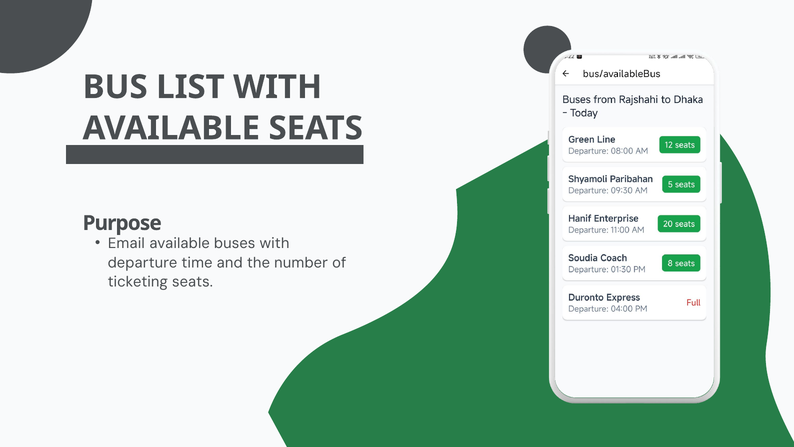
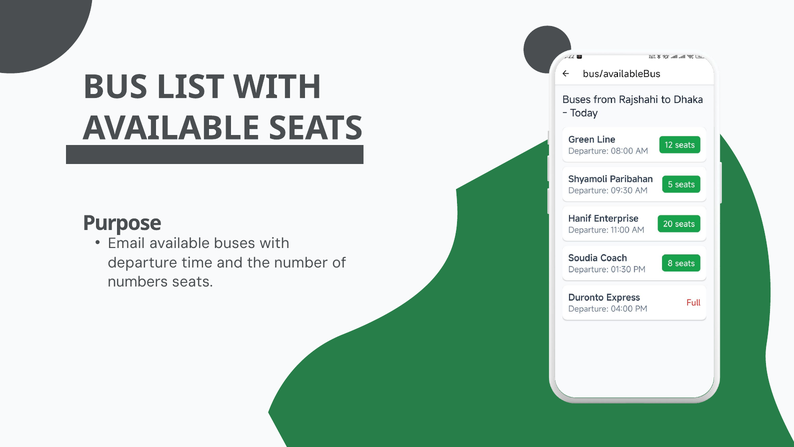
ticketing: ticketing -> numbers
